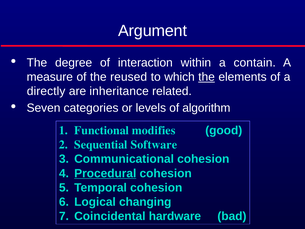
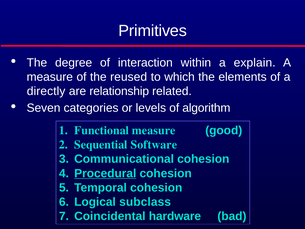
Argument: Argument -> Primitives
contain: contain -> explain
the at (207, 77) underline: present -> none
inheritance: inheritance -> relationship
Functional modifies: modifies -> measure
changing: changing -> subclass
